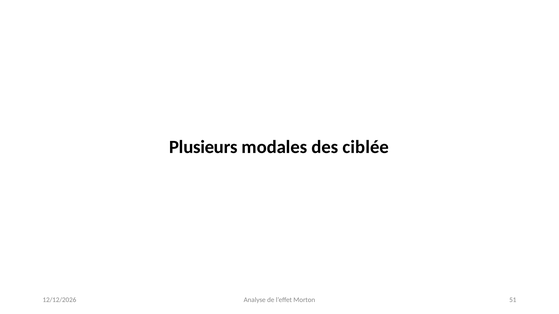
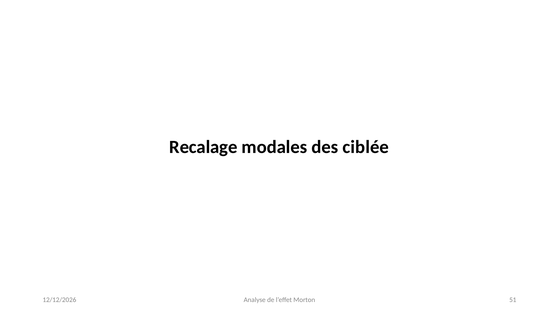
Plusieurs: Plusieurs -> Recalage
